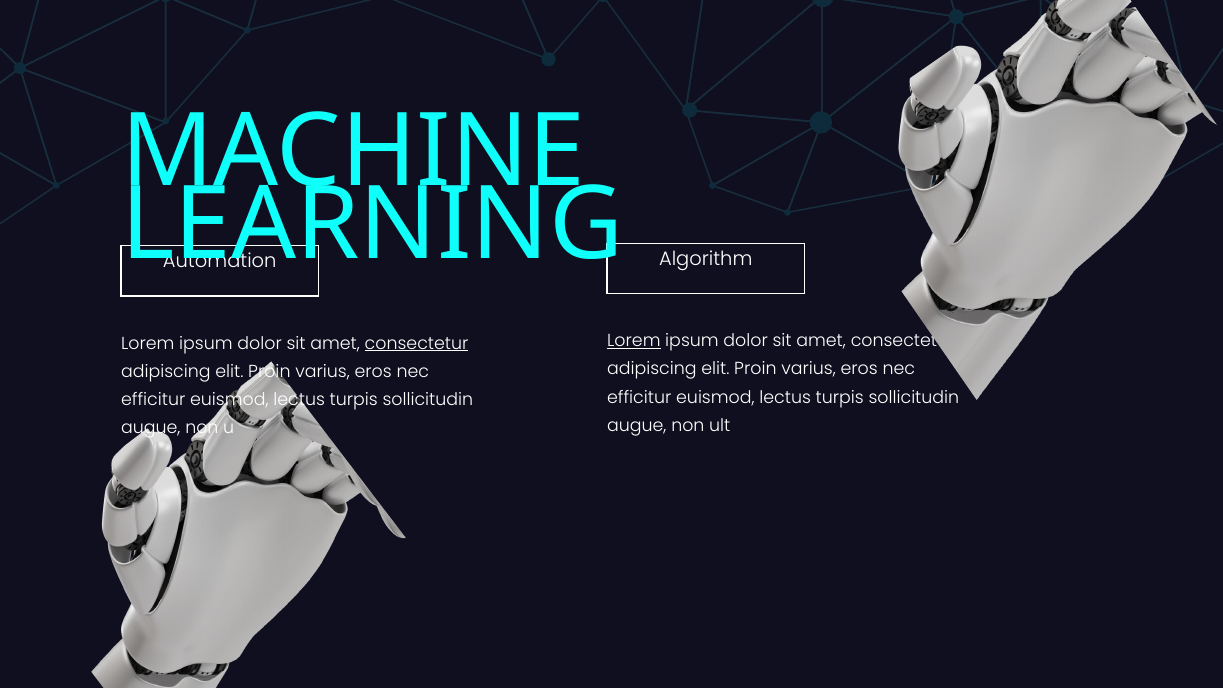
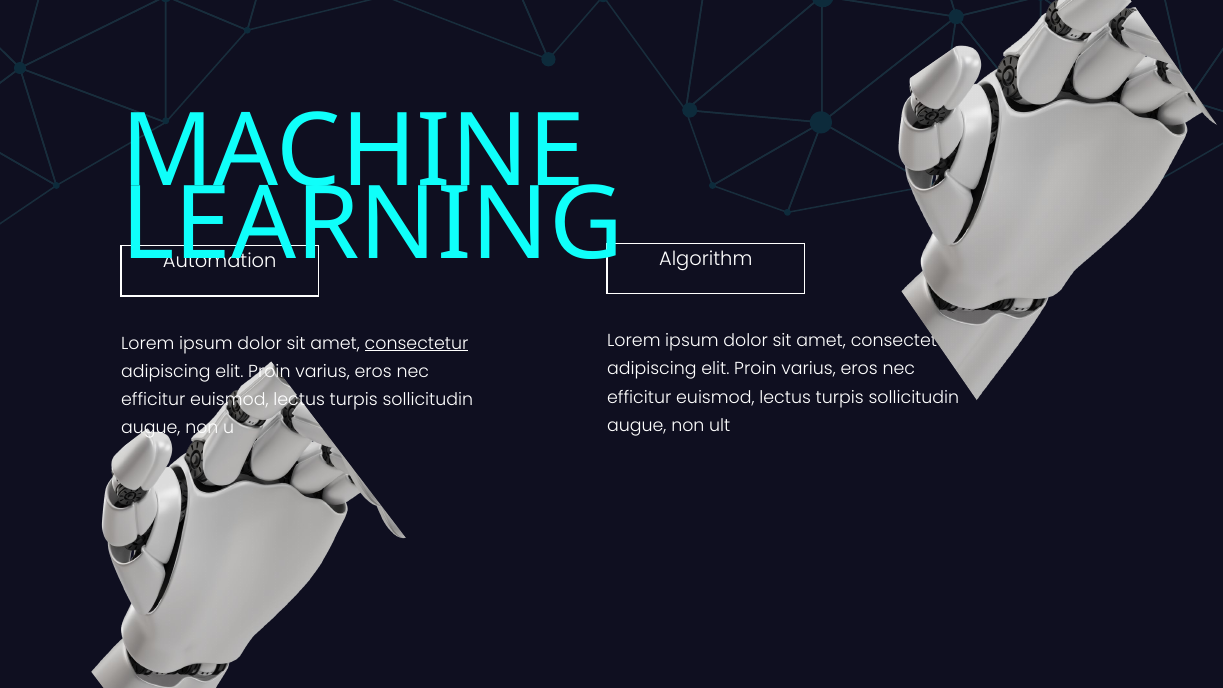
Lorem at (634, 341) underline: present -> none
